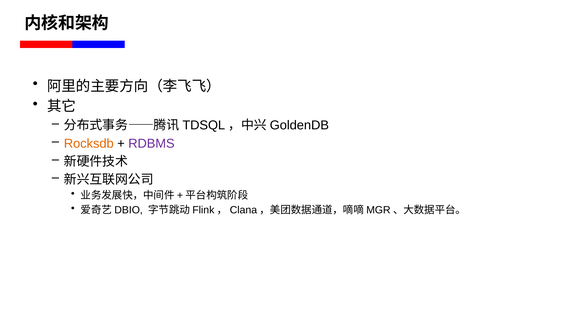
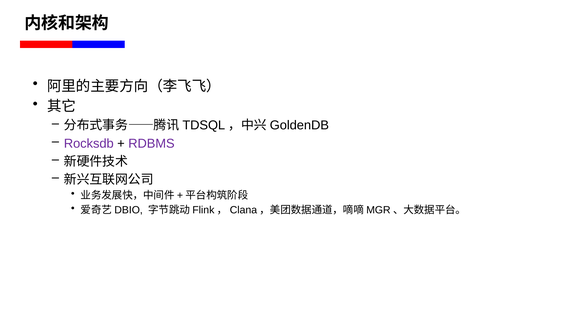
Rocksdb colour: orange -> purple
